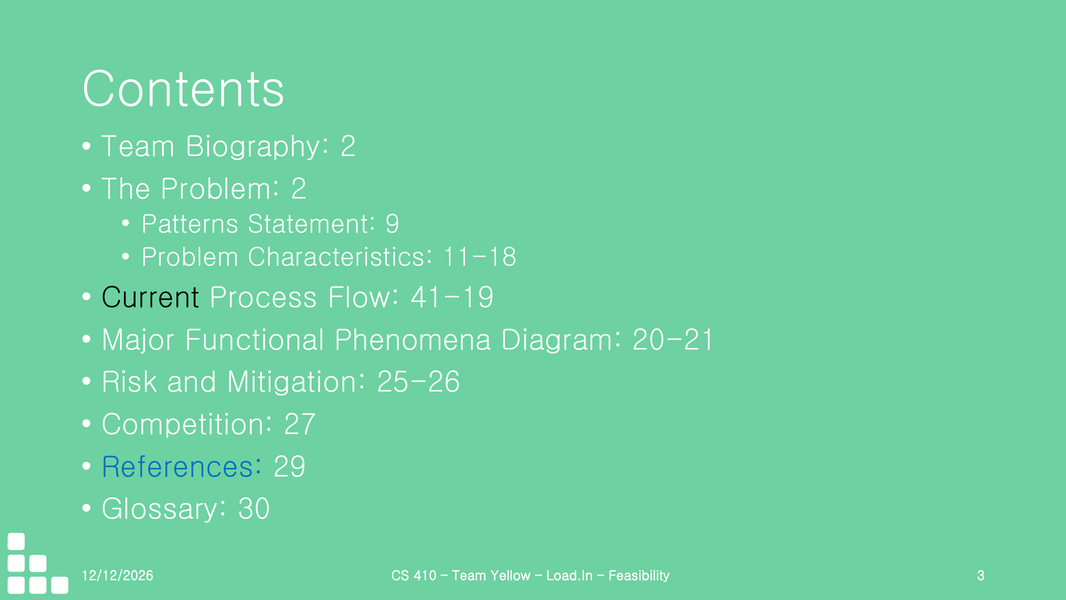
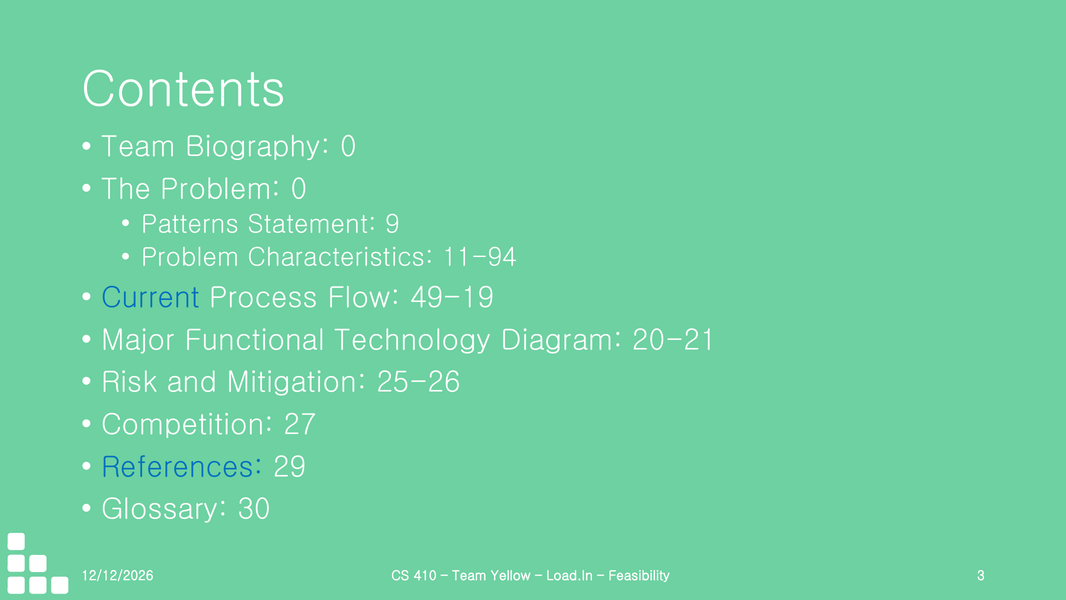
Biography 2: 2 -> 0
Problem 2: 2 -> 0
11-18: 11-18 -> 11-94
Current colour: black -> blue
41-19: 41-19 -> 49-19
Phenomena: Phenomena -> Technology
